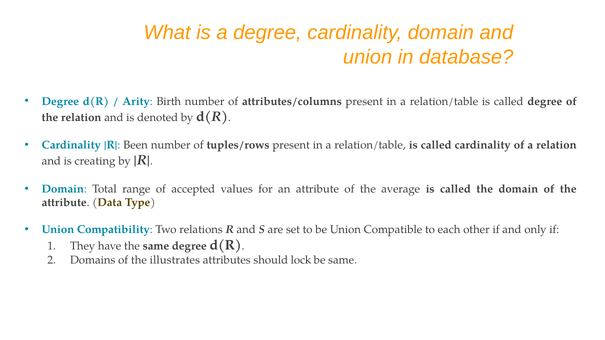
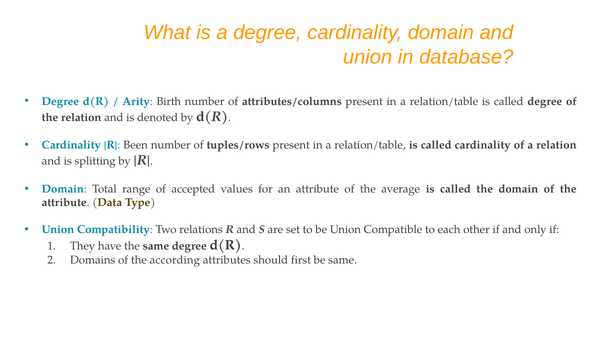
creating: creating -> splitting
illustrates: illustrates -> according
lock: lock -> first
